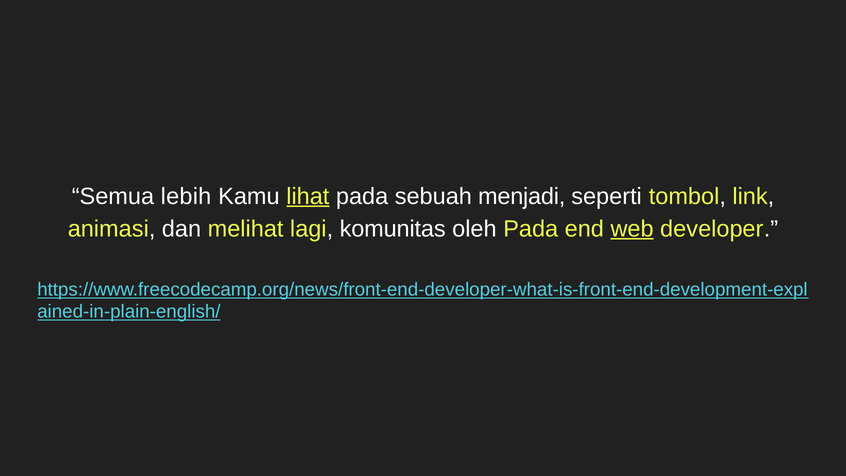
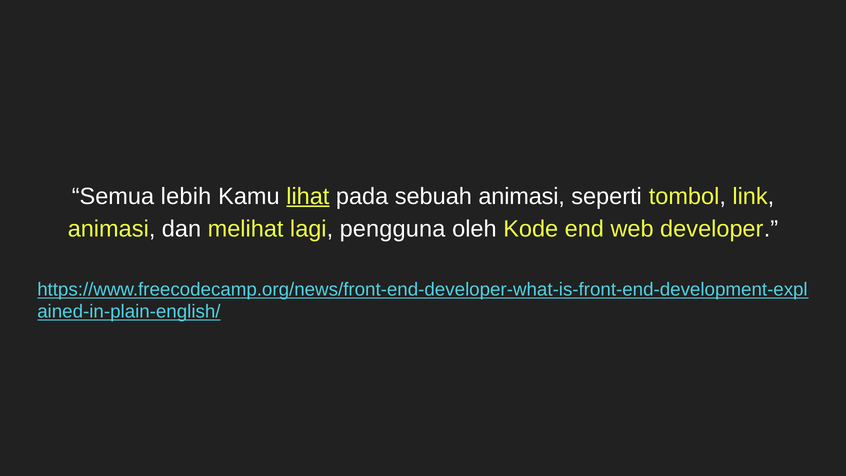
sebuah menjadi: menjadi -> animasi
komunitas: komunitas -> pengguna
oleh Pada: Pada -> Kode
web underline: present -> none
